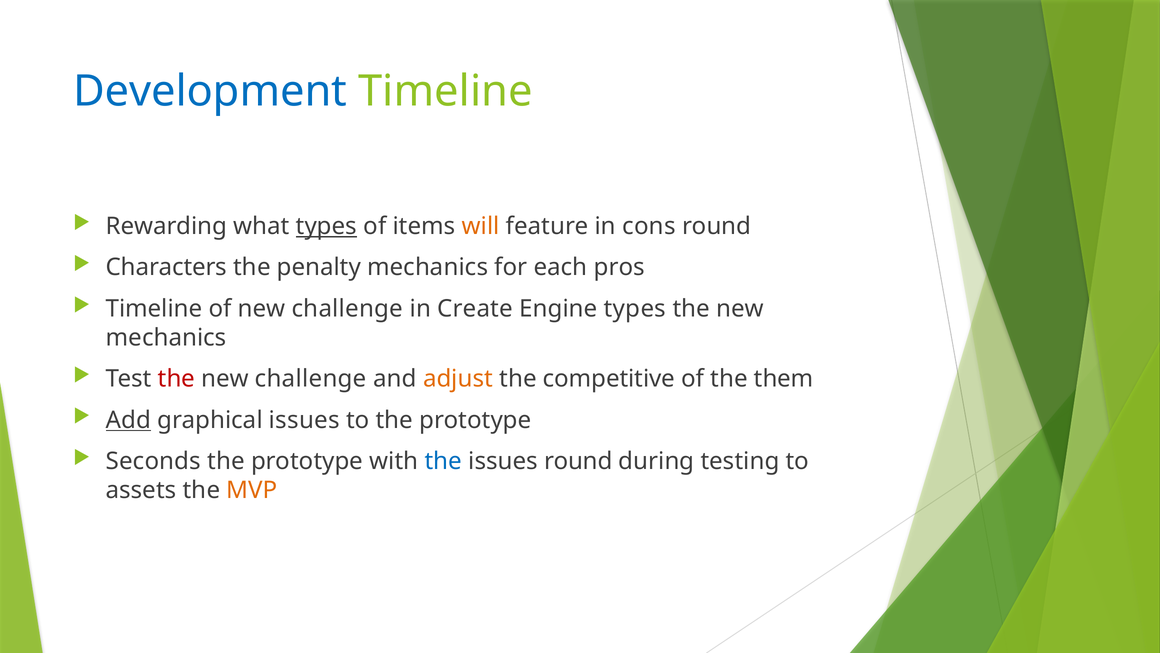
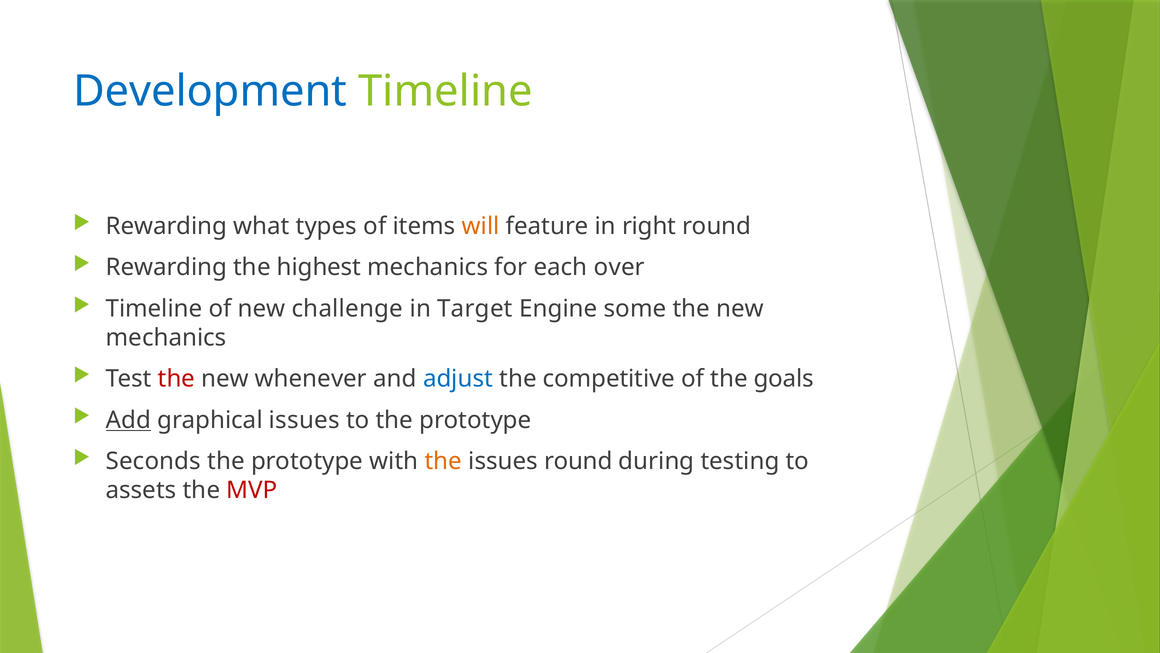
types at (326, 226) underline: present -> none
cons: cons -> right
Characters at (166, 267): Characters -> Rewarding
penalty: penalty -> highest
pros: pros -> over
Create: Create -> Target
Engine types: types -> some
challenge at (311, 379): challenge -> whenever
adjust colour: orange -> blue
them: them -> goals
the at (443, 461) colour: blue -> orange
MVP colour: orange -> red
